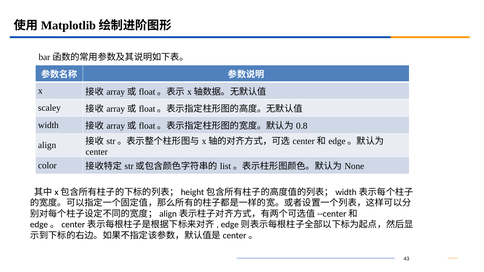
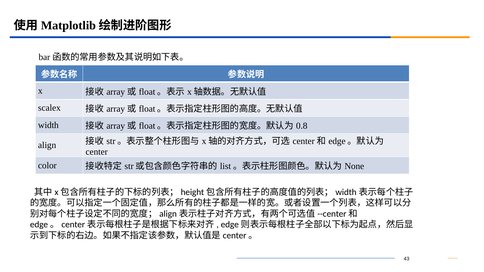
scaley: scaley -> scalex
